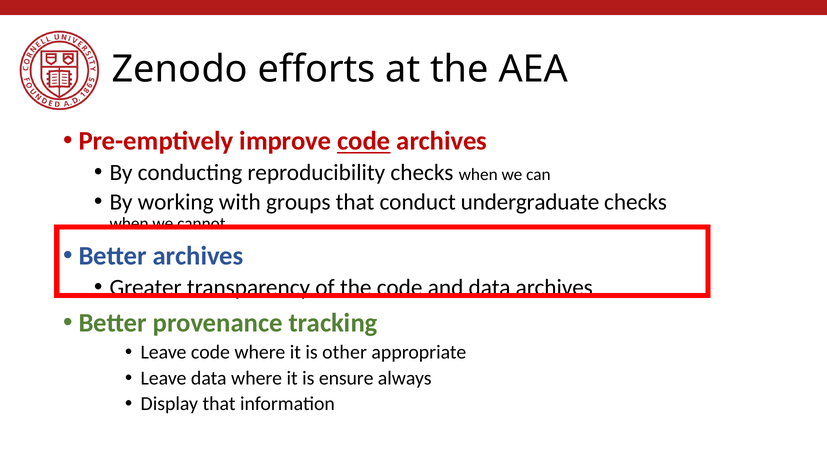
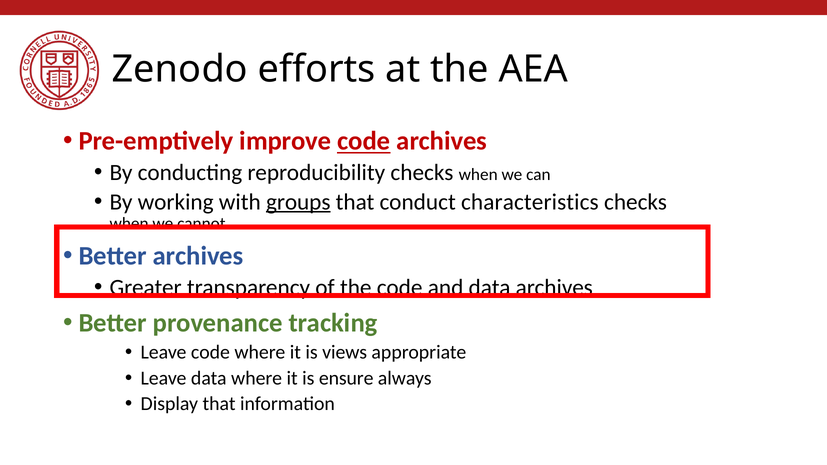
groups underline: none -> present
undergraduate: undergraduate -> characteristics
other: other -> views
